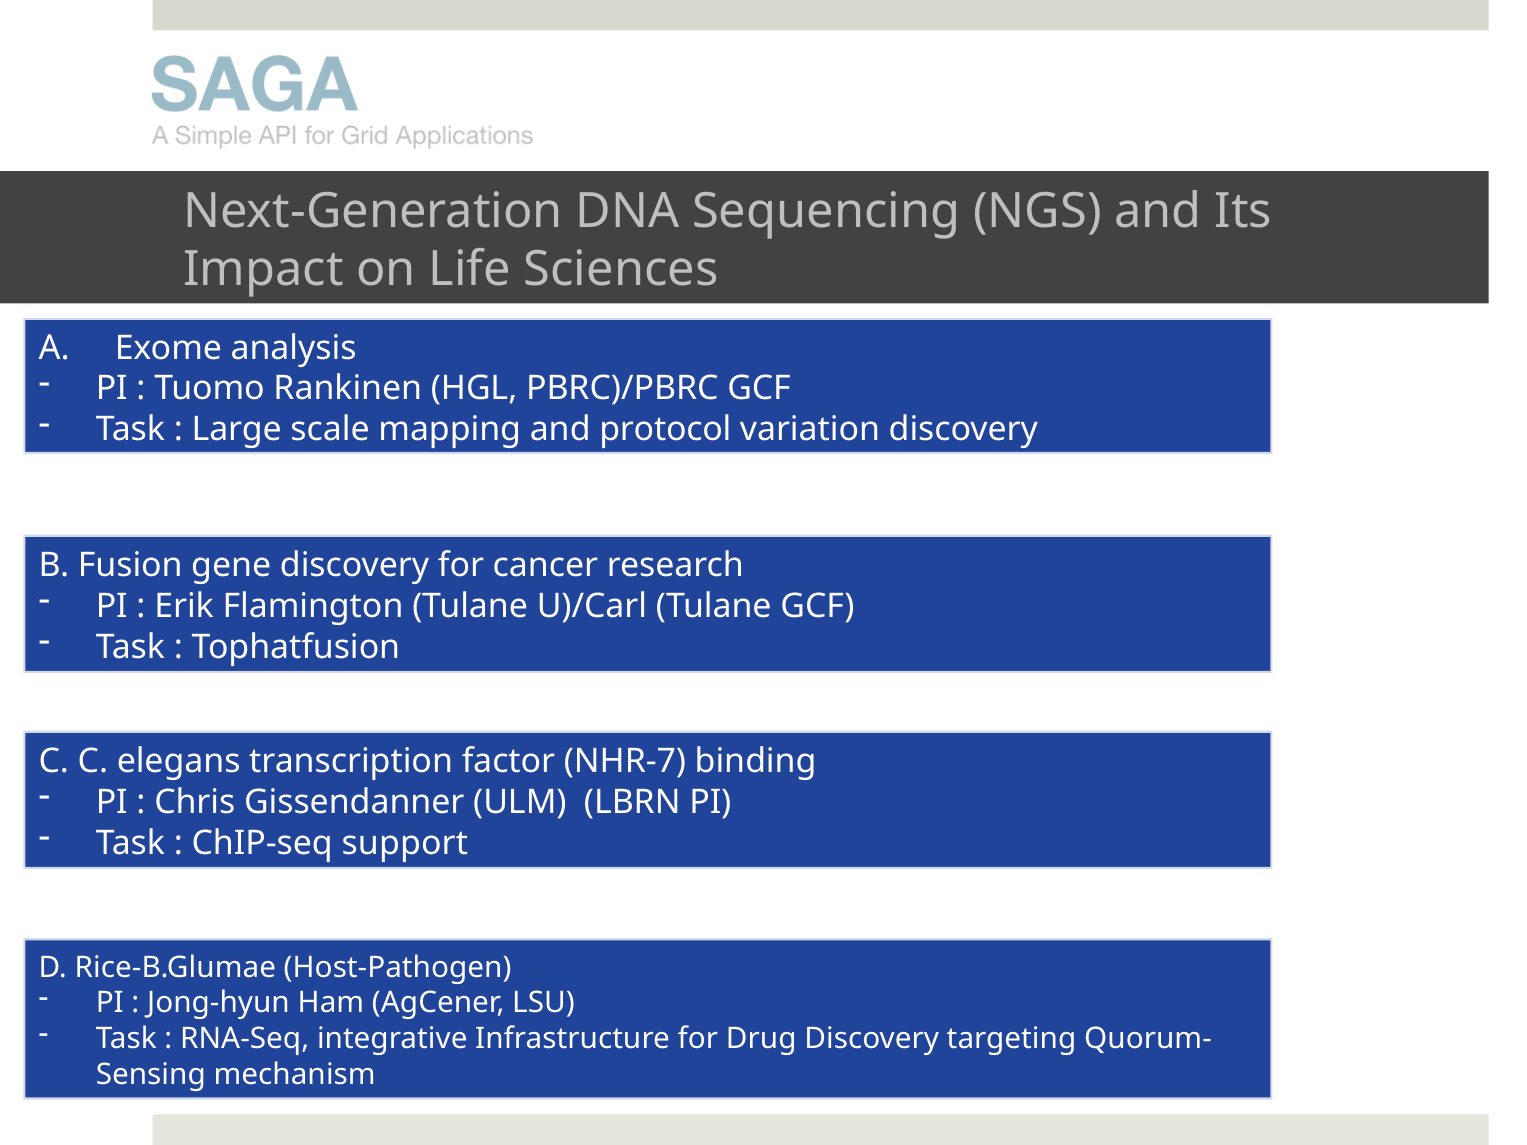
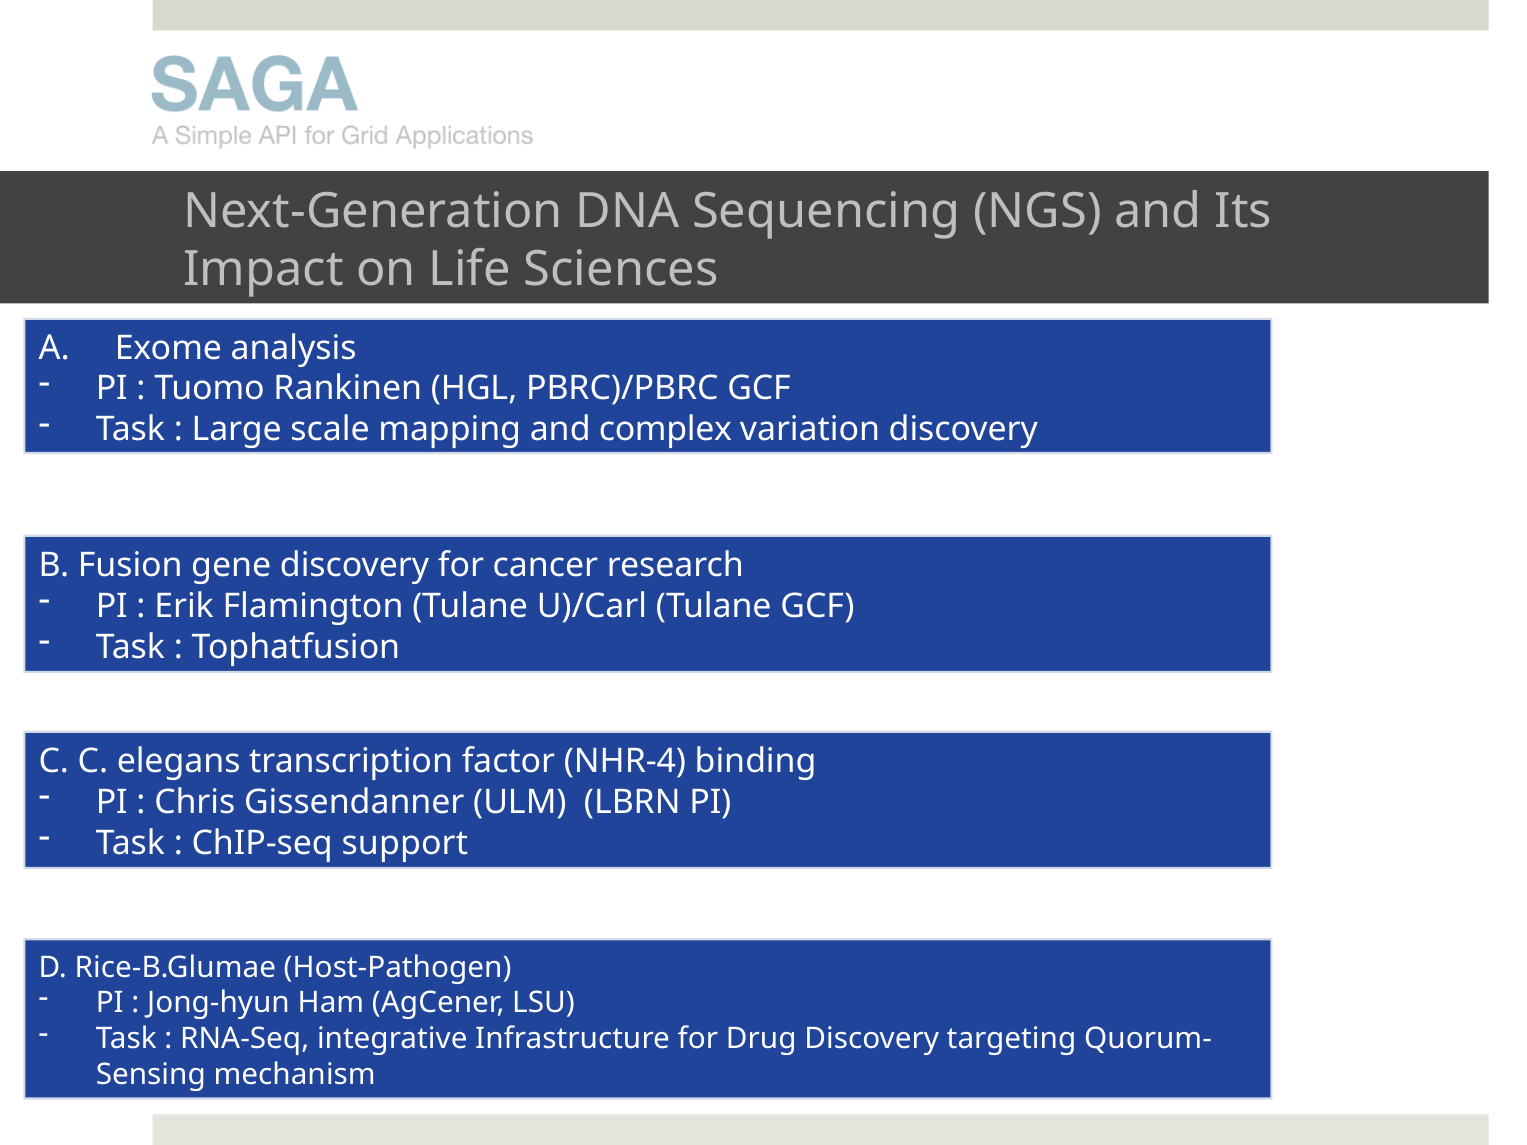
protocol: protocol -> complex
NHR-7: NHR-7 -> NHR-4
